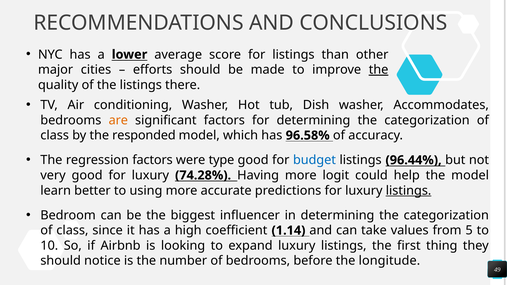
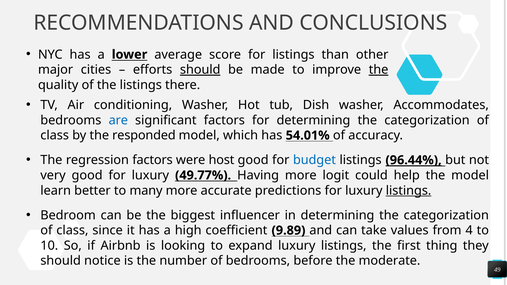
should at (200, 70) underline: none -> present
are colour: orange -> blue
96.58%: 96.58% -> 54.01%
type: type -> host
96.44% underline: none -> present
74.28%: 74.28% -> 49.77%
using: using -> many
1.14: 1.14 -> 9.89
5: 5 -> 4
longitude: longitude -> moderate
